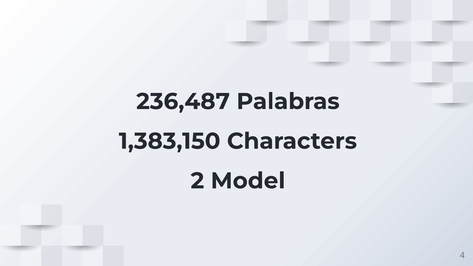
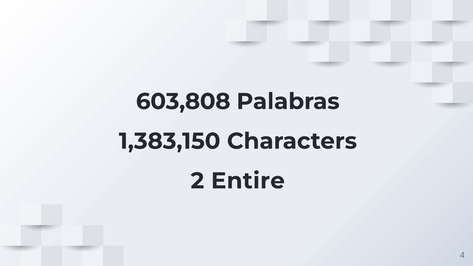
236,487: 236,487 -> 603,808
Model: Model -> Entire
